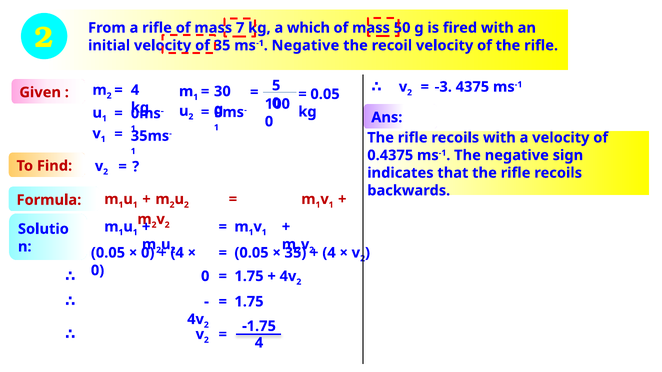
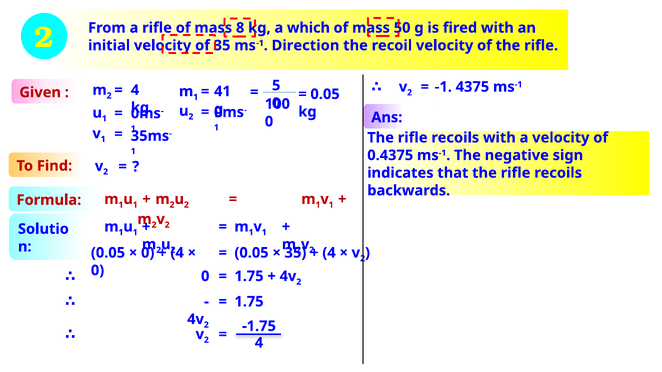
7: 7 -> 8
ms-1 Negative: Negative -> Direction
-3: -3 -> -1
30: 30 -> 41
